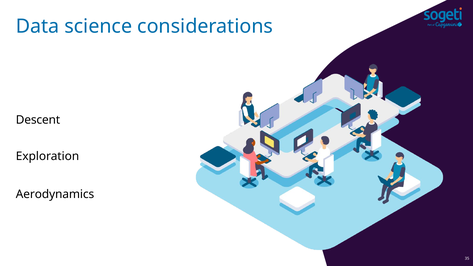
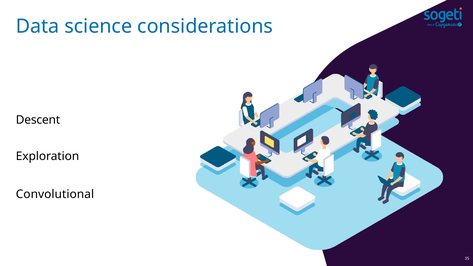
Aerodynamics: Aerodynamics -> Convolutional
